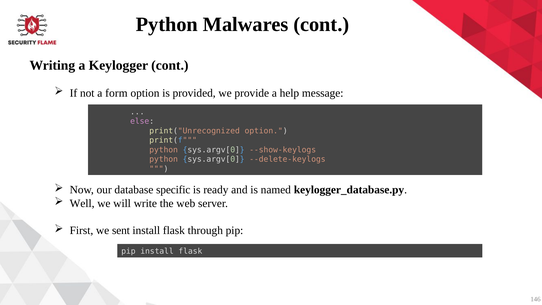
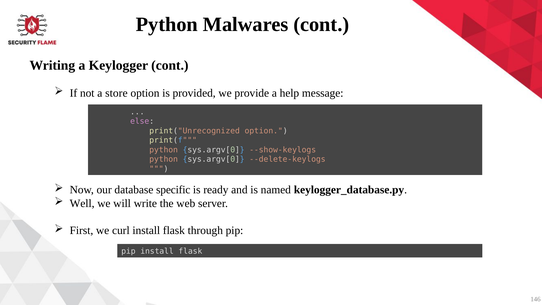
form: form -> store
sent: sent -> curl
